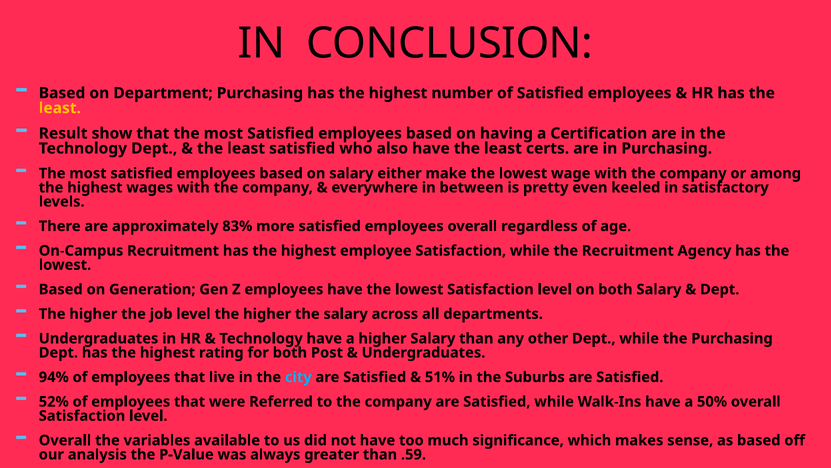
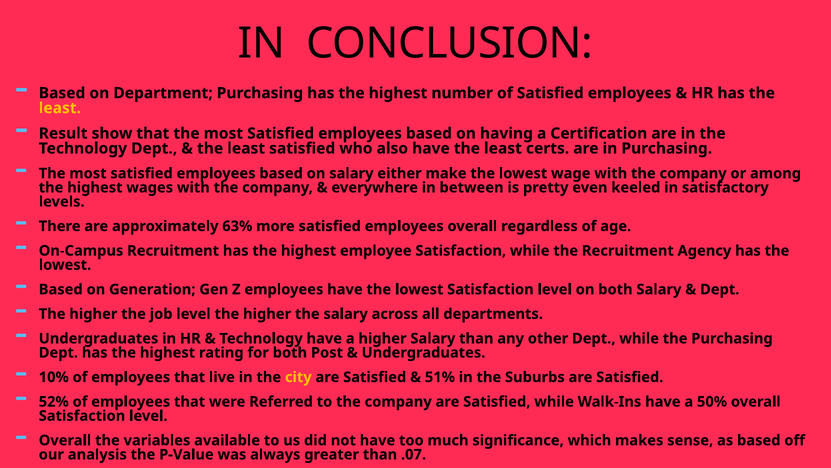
83%: 83% -> 63%
94%: 94% -> 10%
city colour: light blue -> yellow
.59: .59 -> .07
